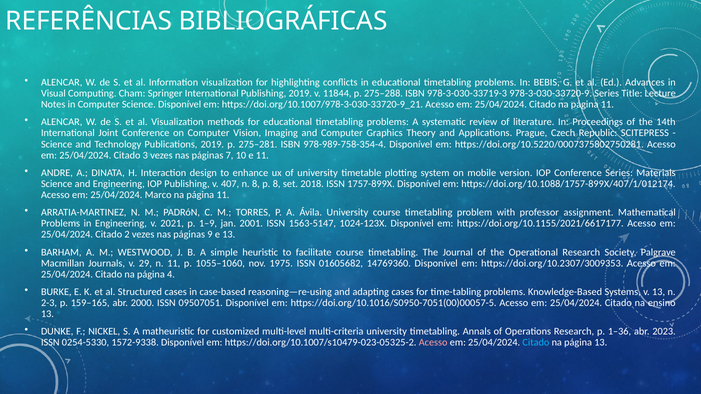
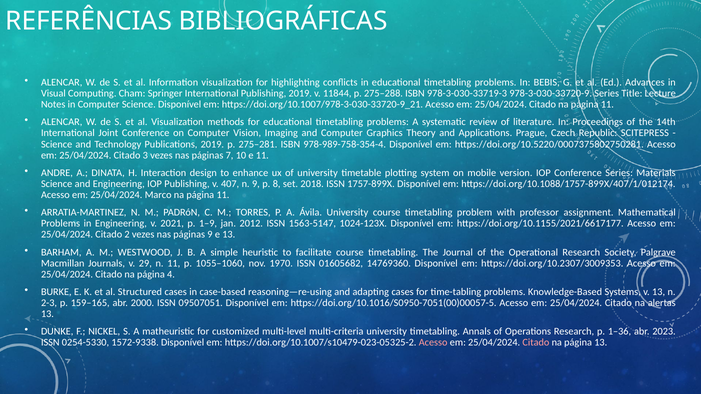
n 8: 8 -> 9
2001: 2001 -> 2012
1975: 1975 -> 1970
ensino: ensino -> alertas
Citado at (536, 343) colour: light blue -> pink
